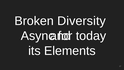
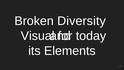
Async: Async -> Visual
